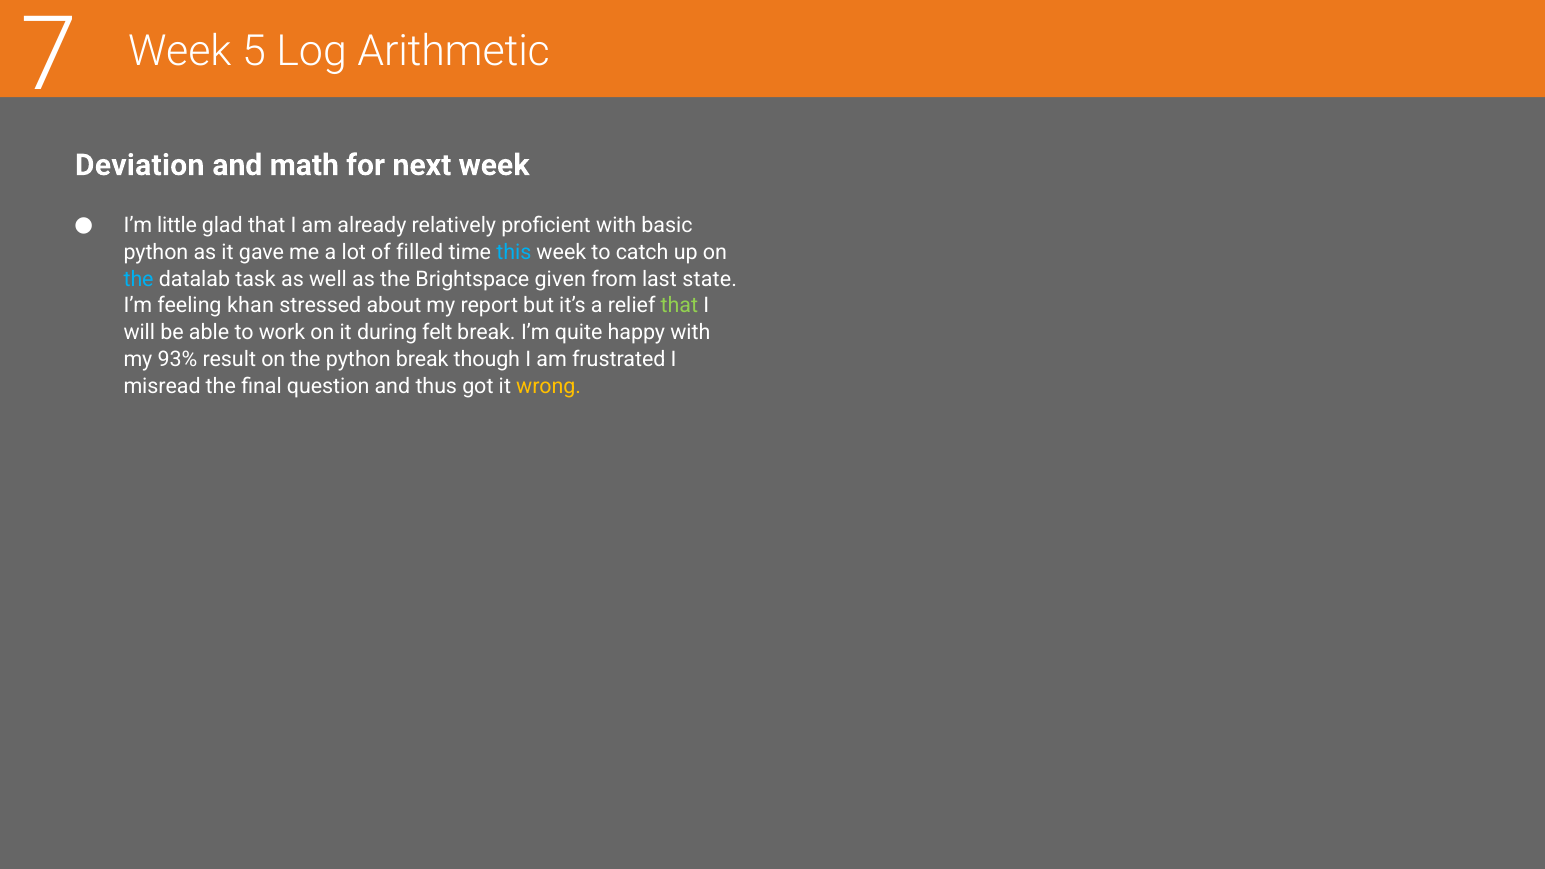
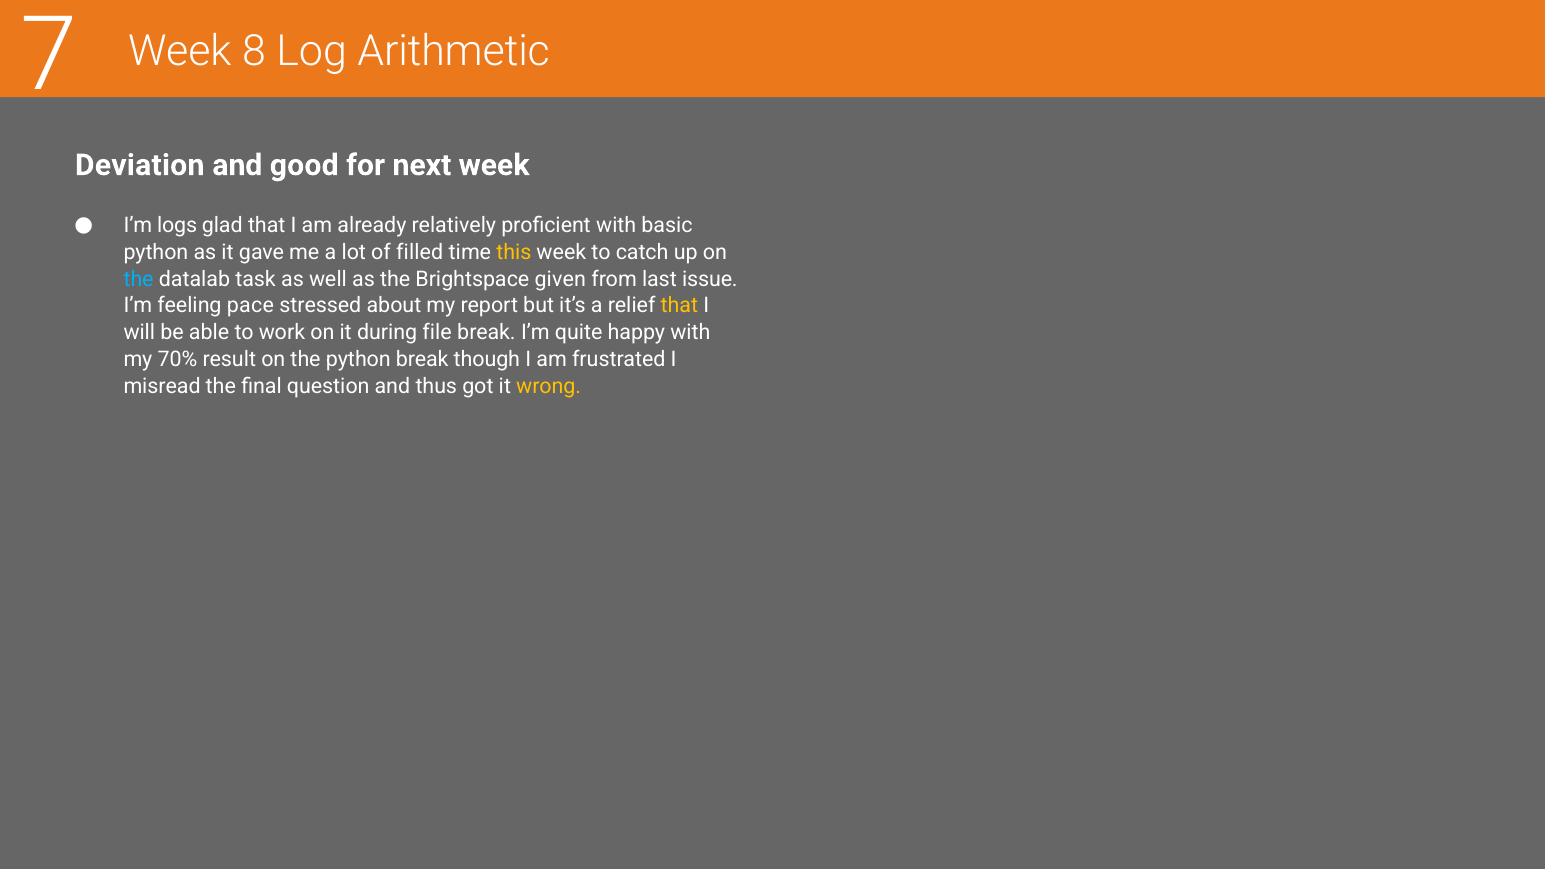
5: 5 -> 8
math: math -> good
little: little -> logs
this colour: light blue -> yellow
state: state -> issue
khan: khan -> pace
that at (679, 306) colour: light green -> yellow
felt: felt -> file
93%: 93% -> 70%
